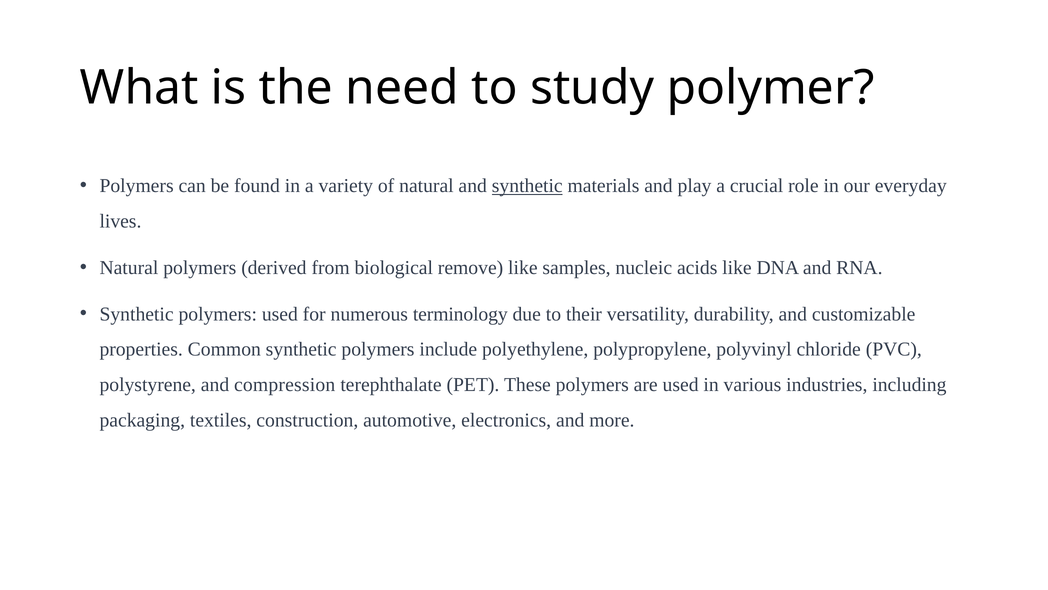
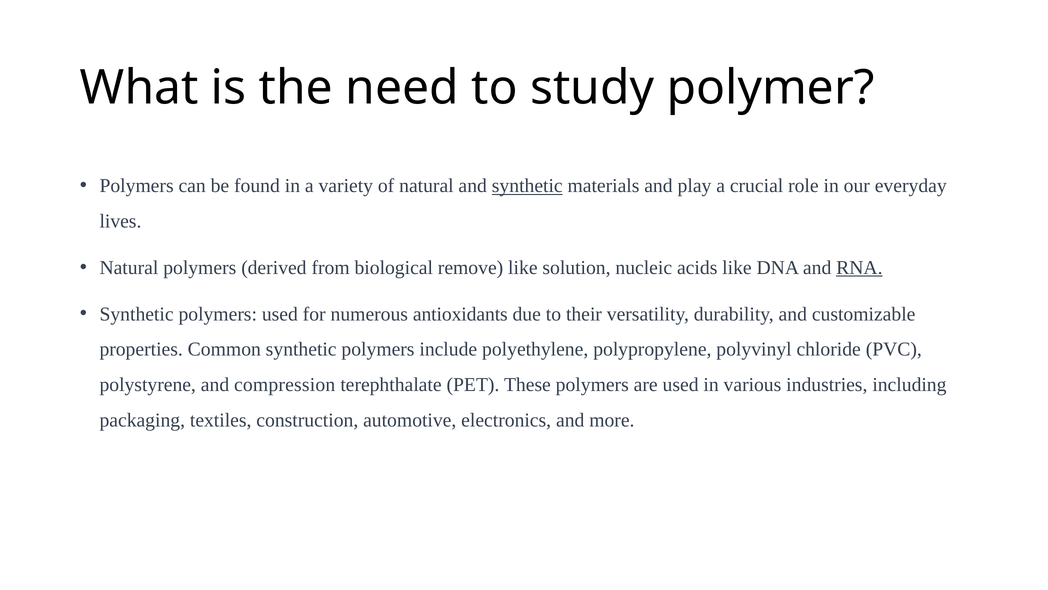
samples: samples -> solution
RNA underline: none -> present
terminology: terminology -> antioxidants
